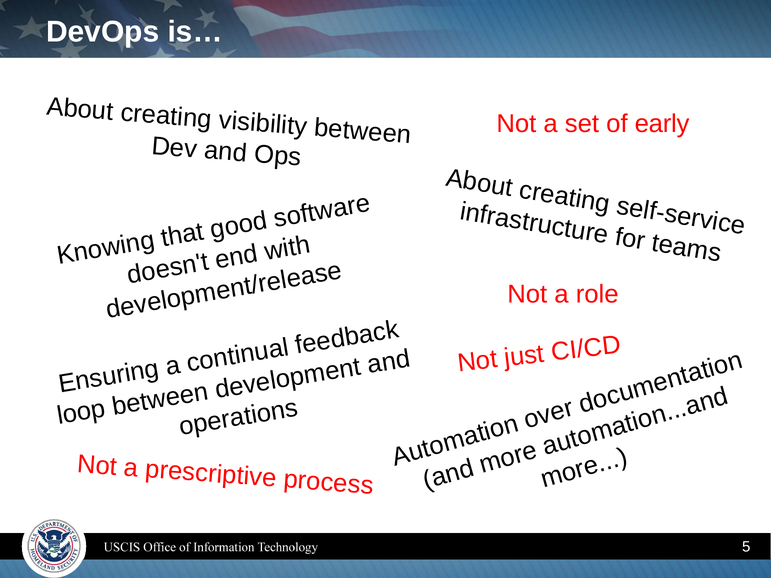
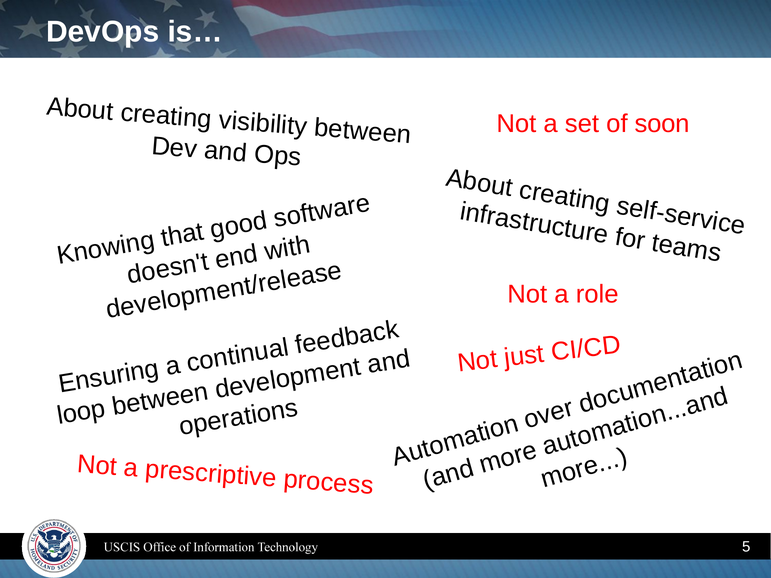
early: early -> soon
